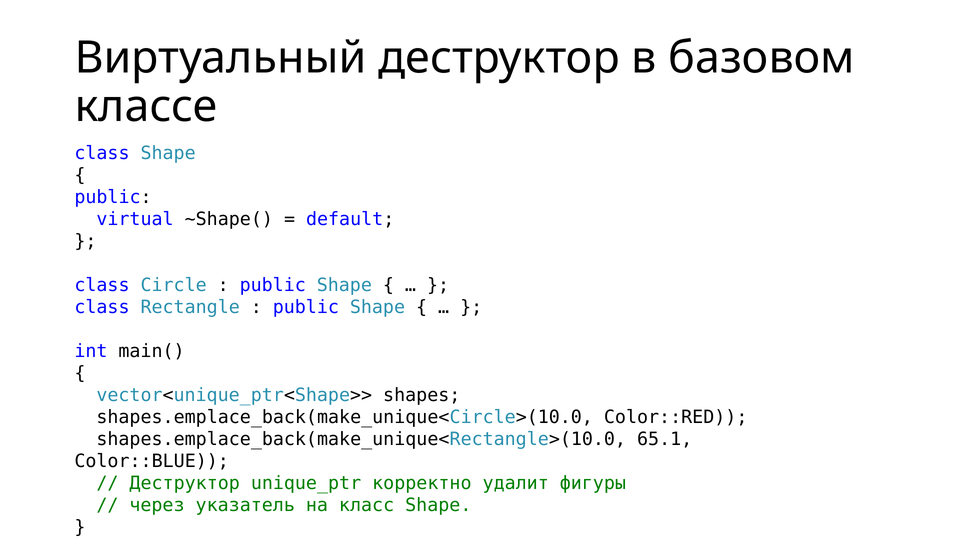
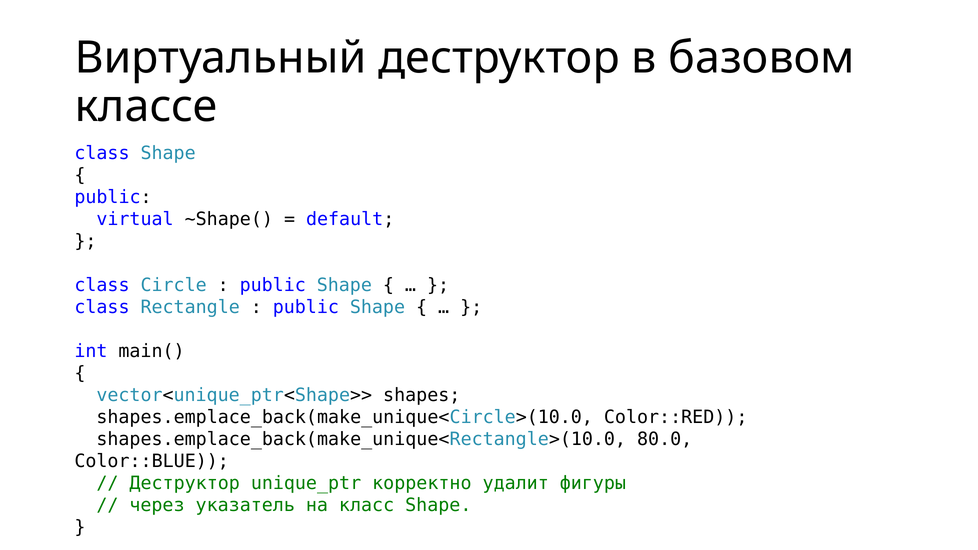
65.1: 65.1 -> 80.0
